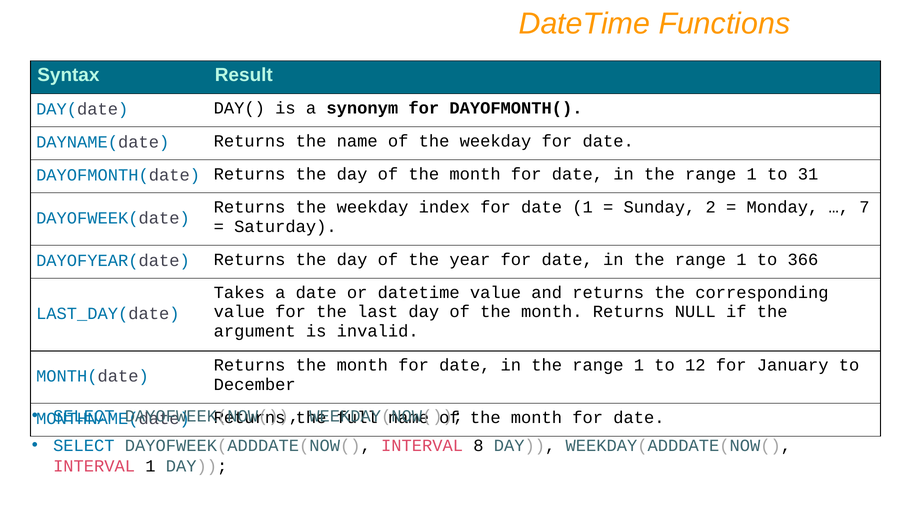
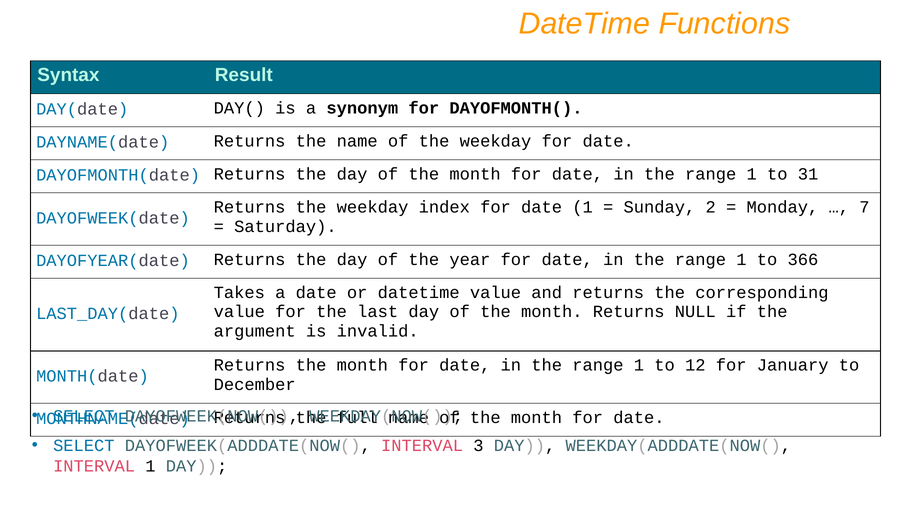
8: 8 -> 3
